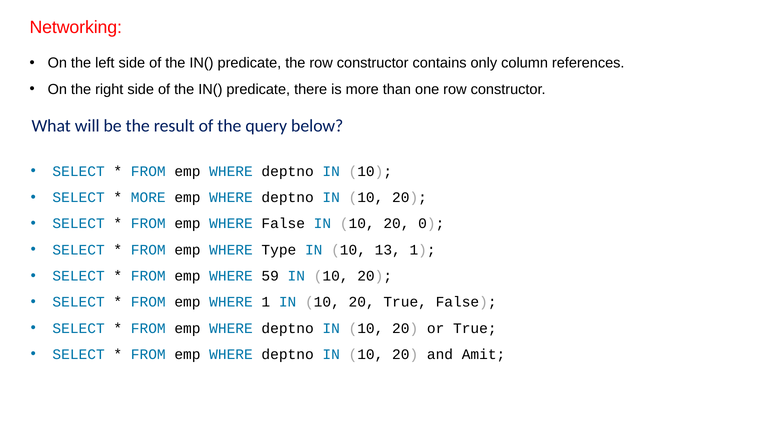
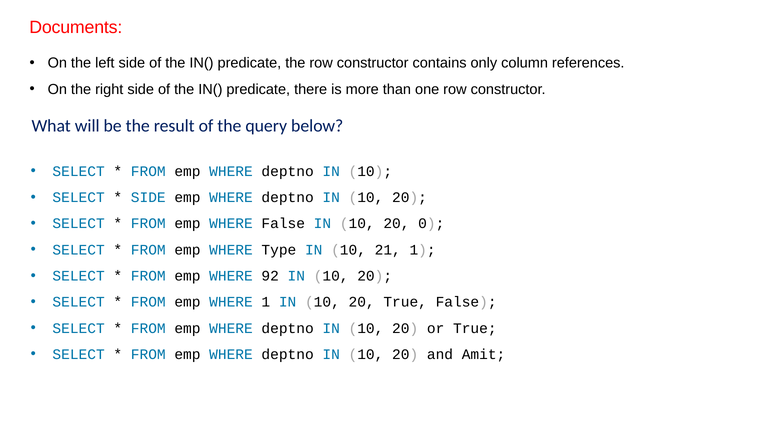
Networking: Networking -> Documents
MORE at (148, 197): MORE -> SIDE
13: 13 -> 21
59: 59 -> 92
